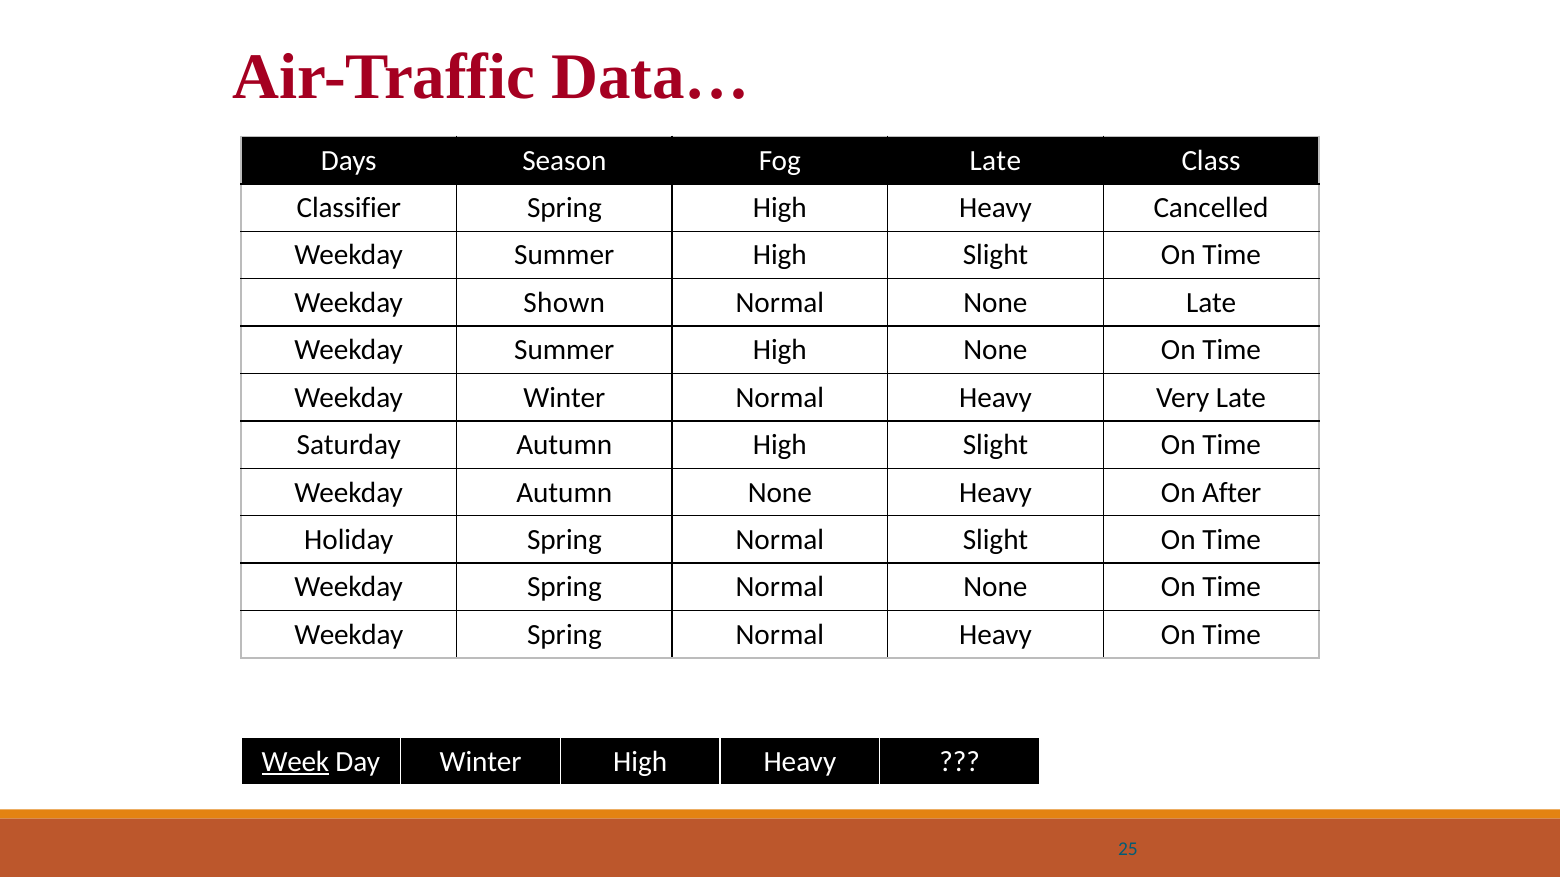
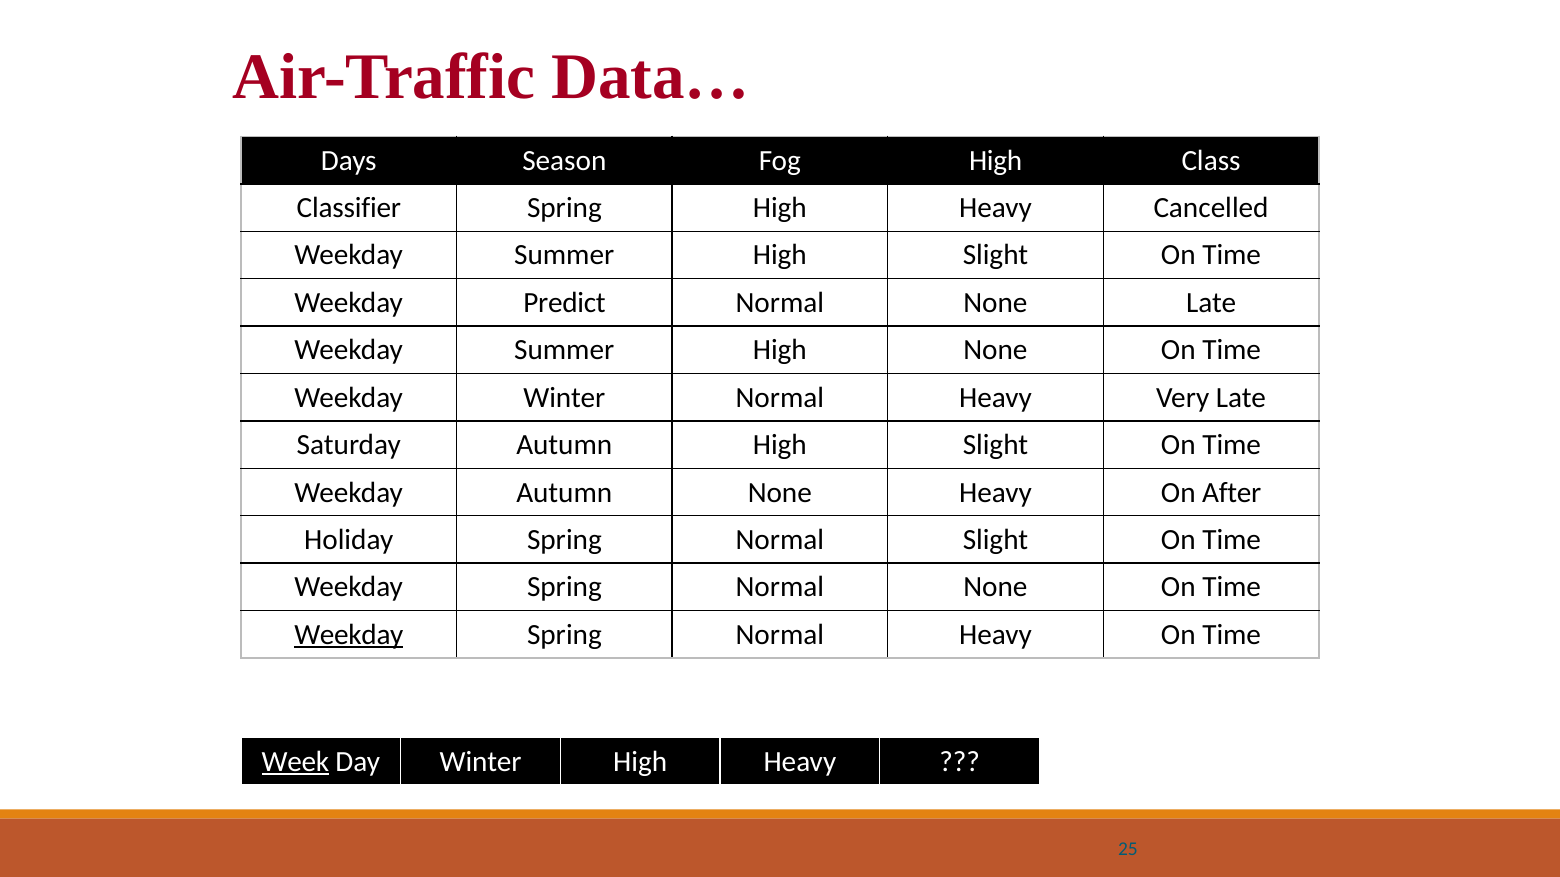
Fog Late: Late -> High
Shown: Shown -> Predict
Weekday at (349, 635) underline: none -> present
